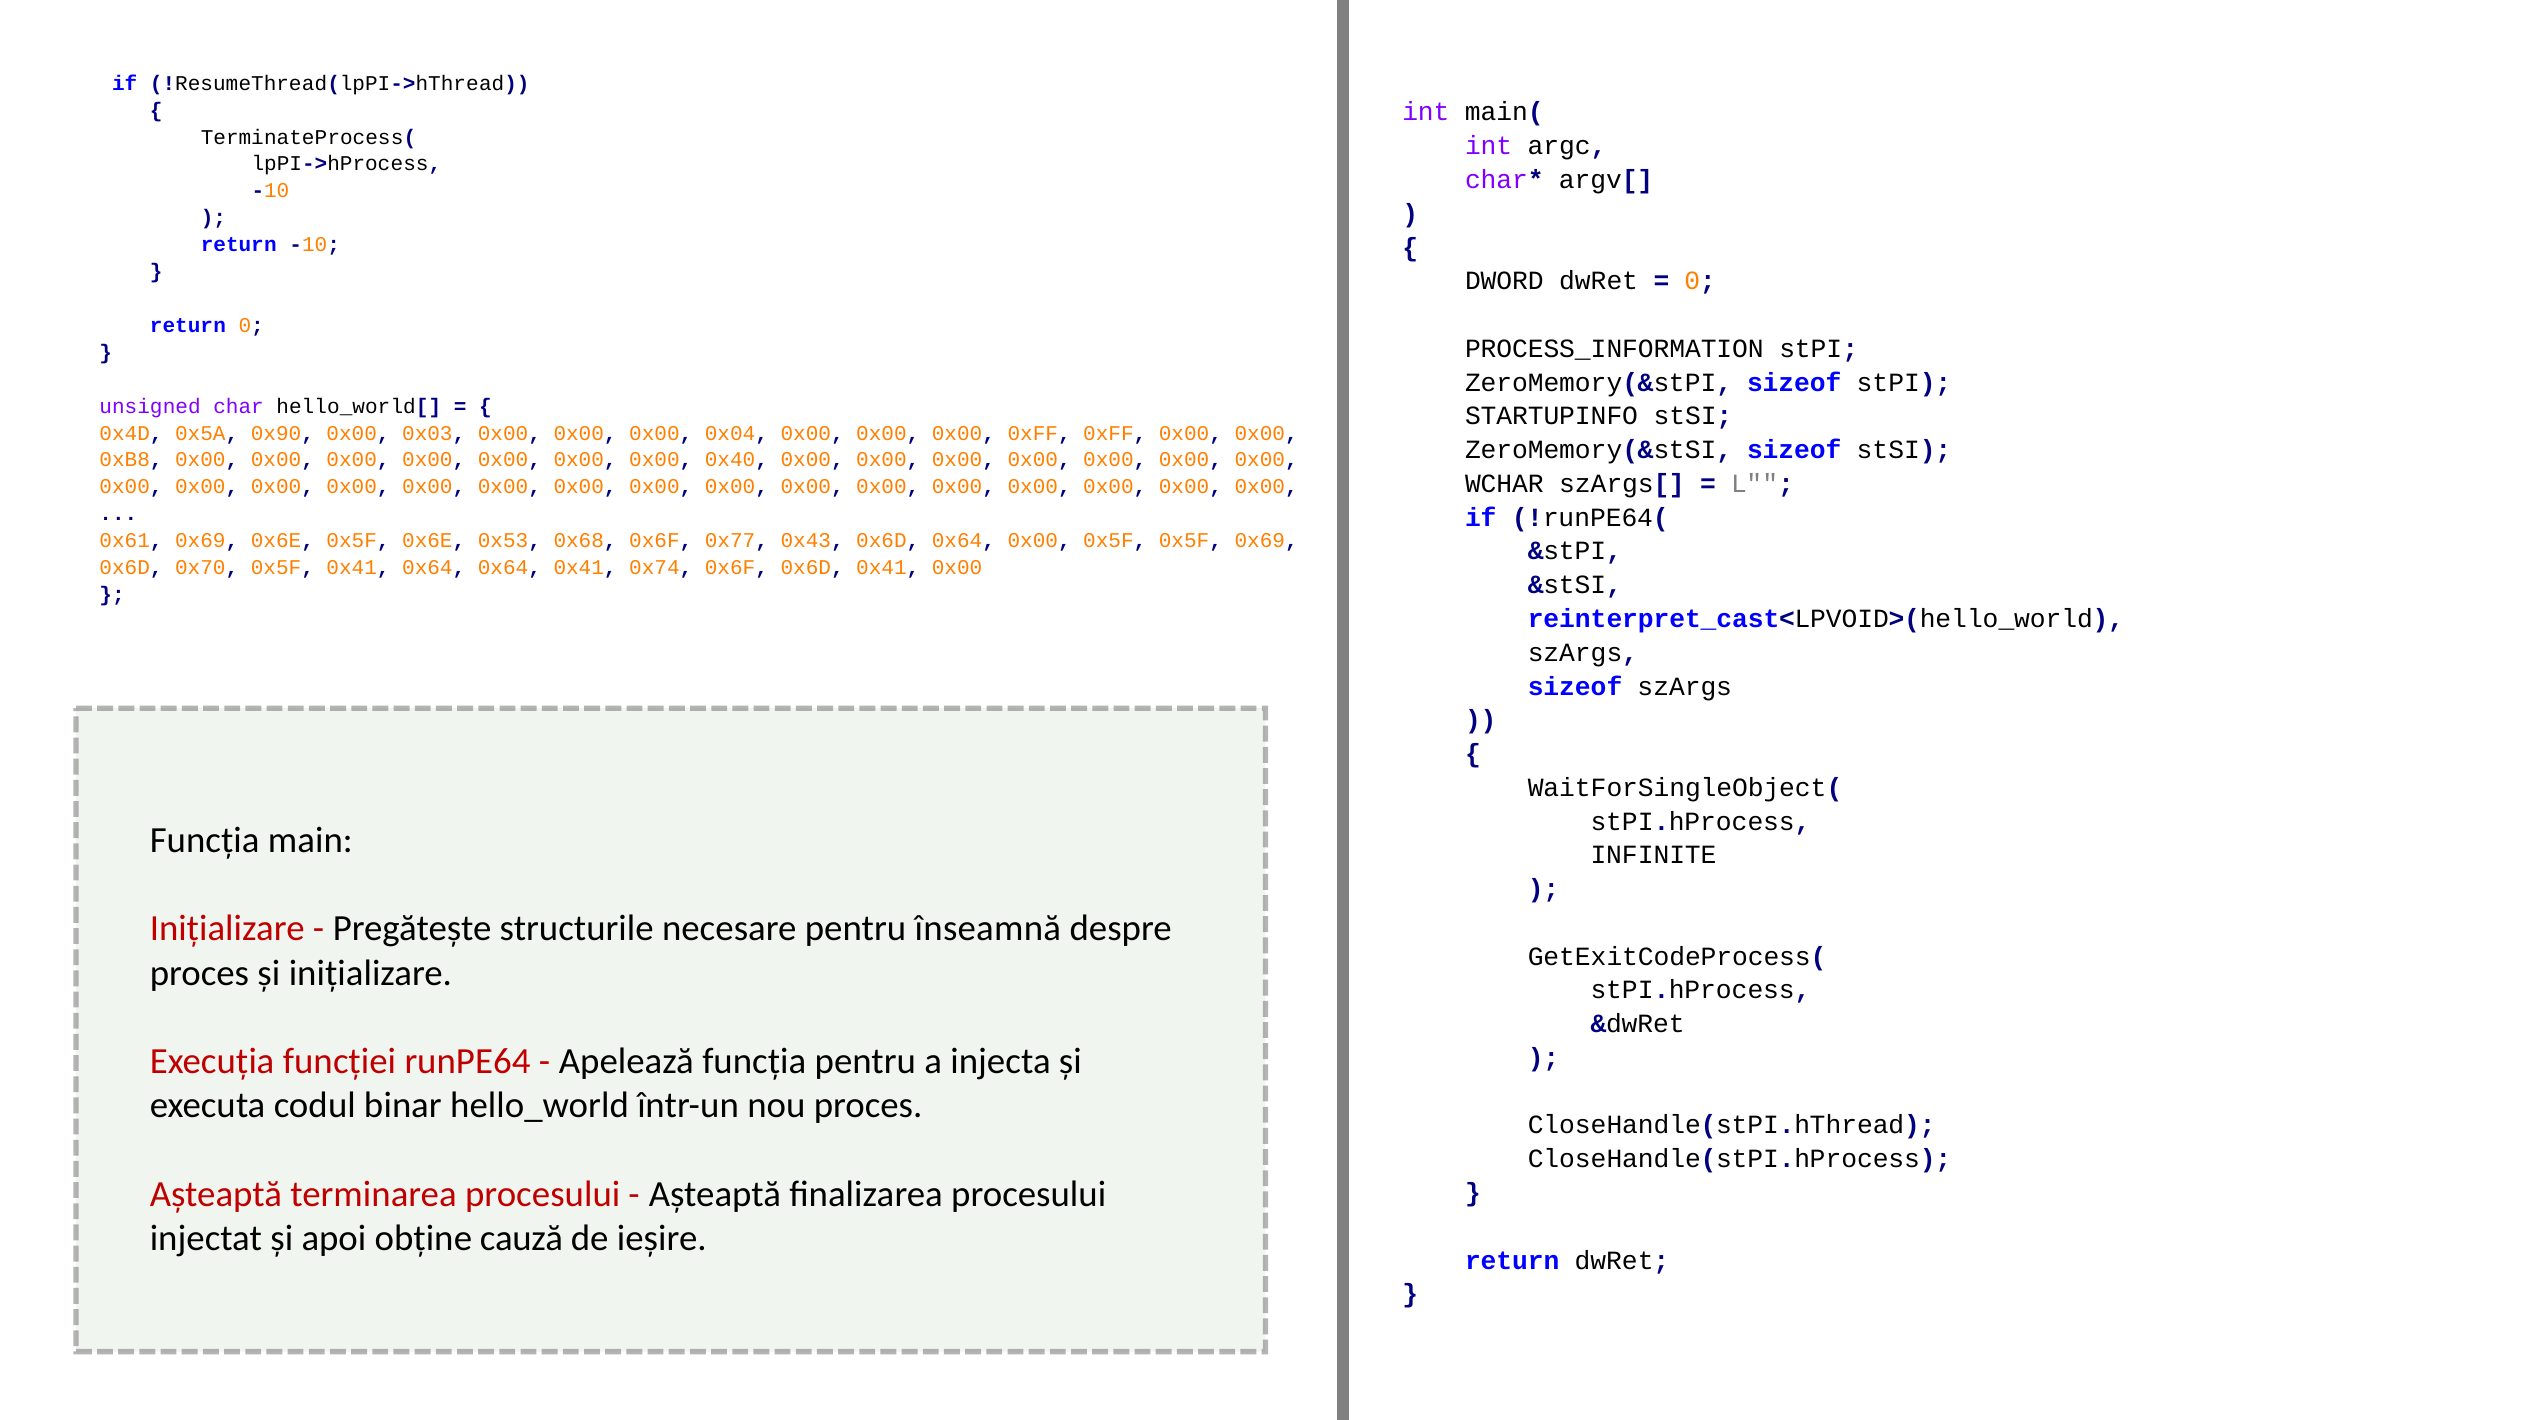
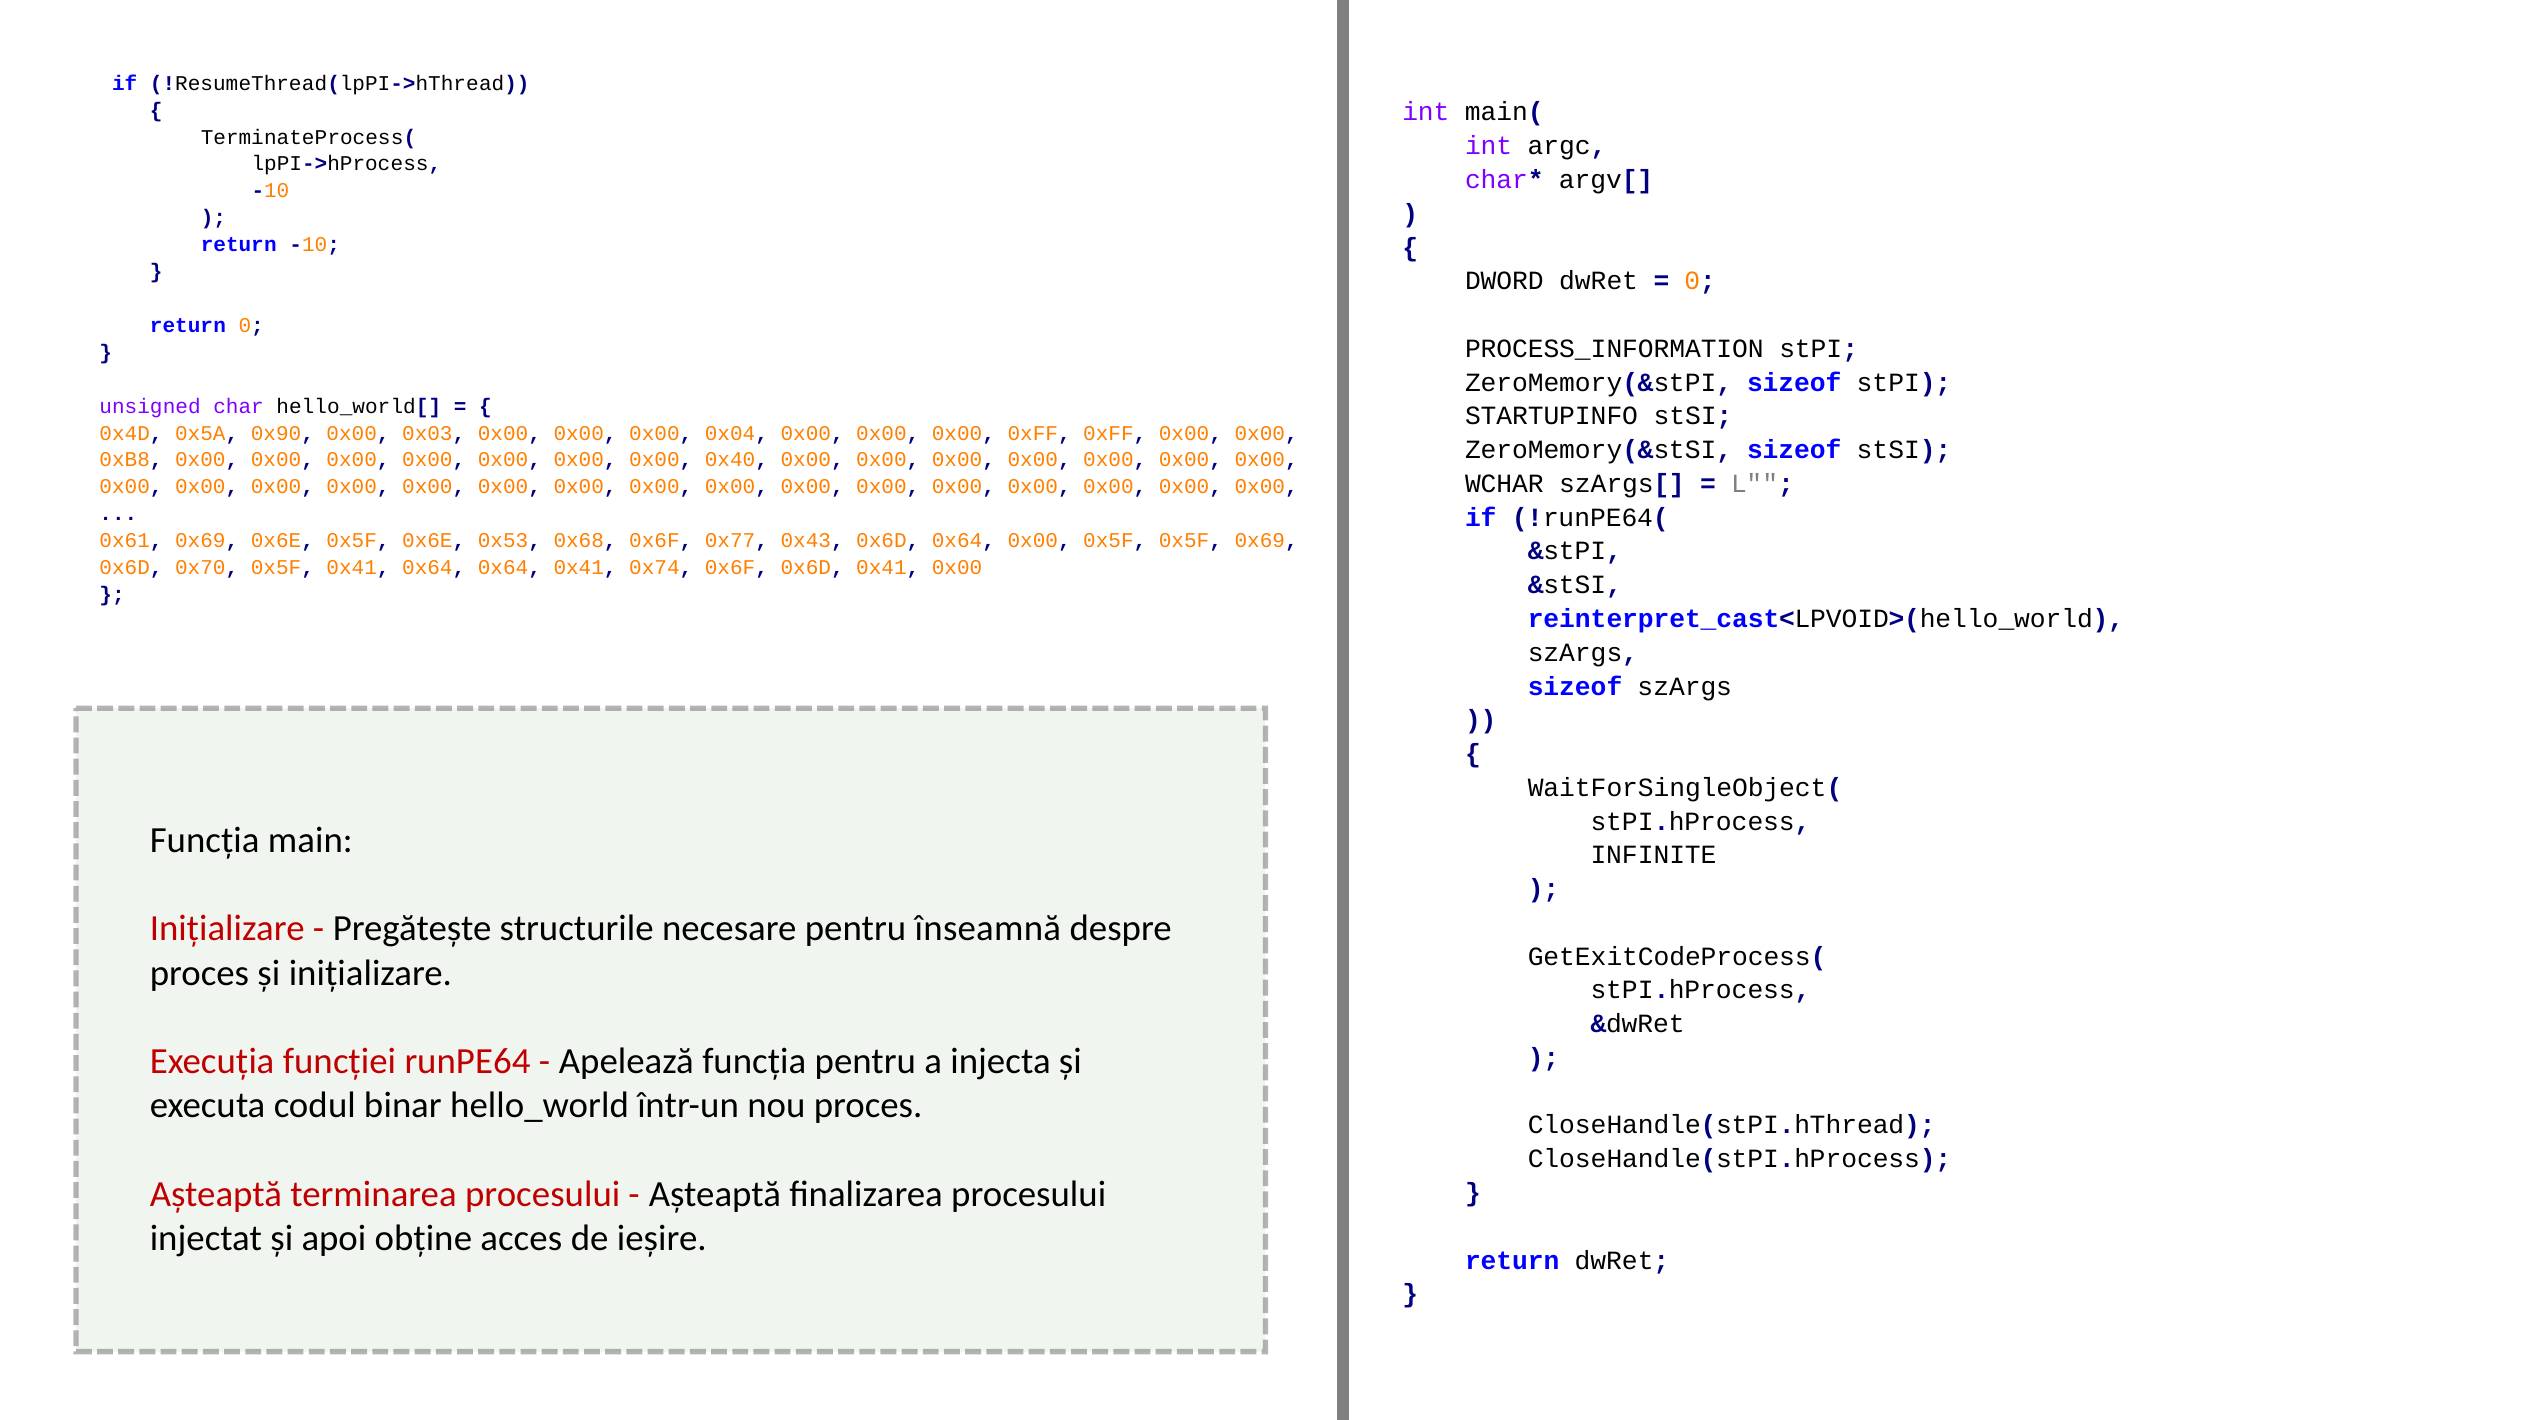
cauză: cauză -> acces
